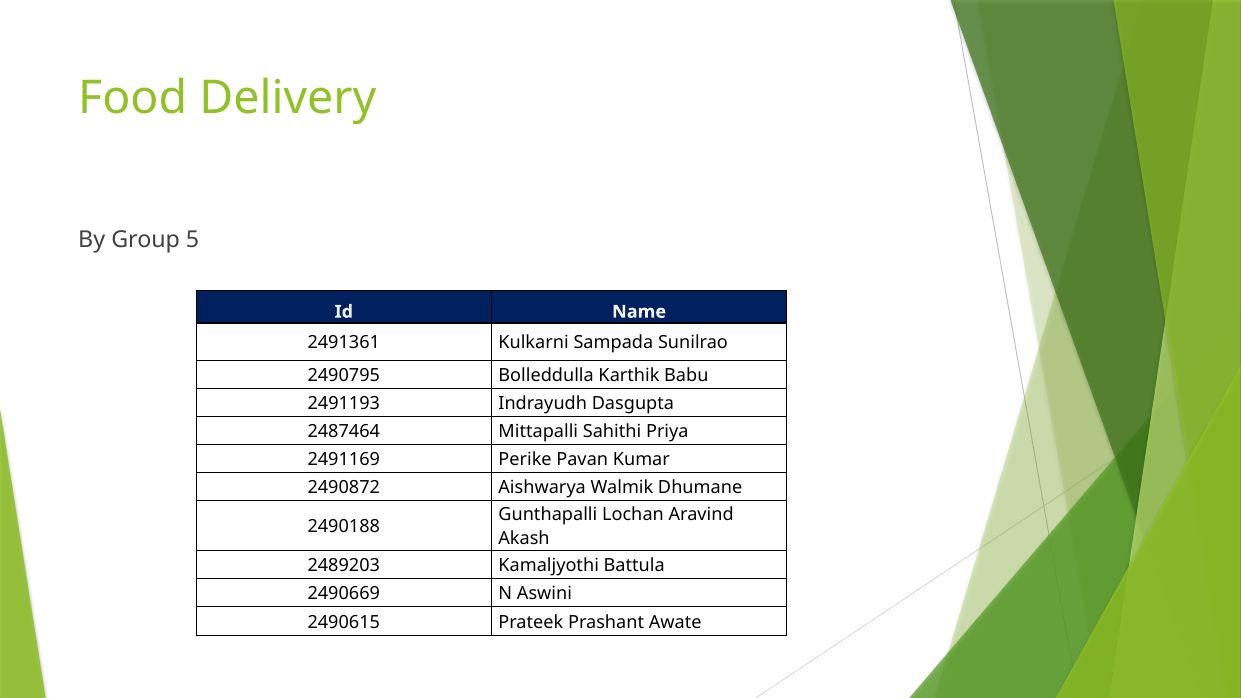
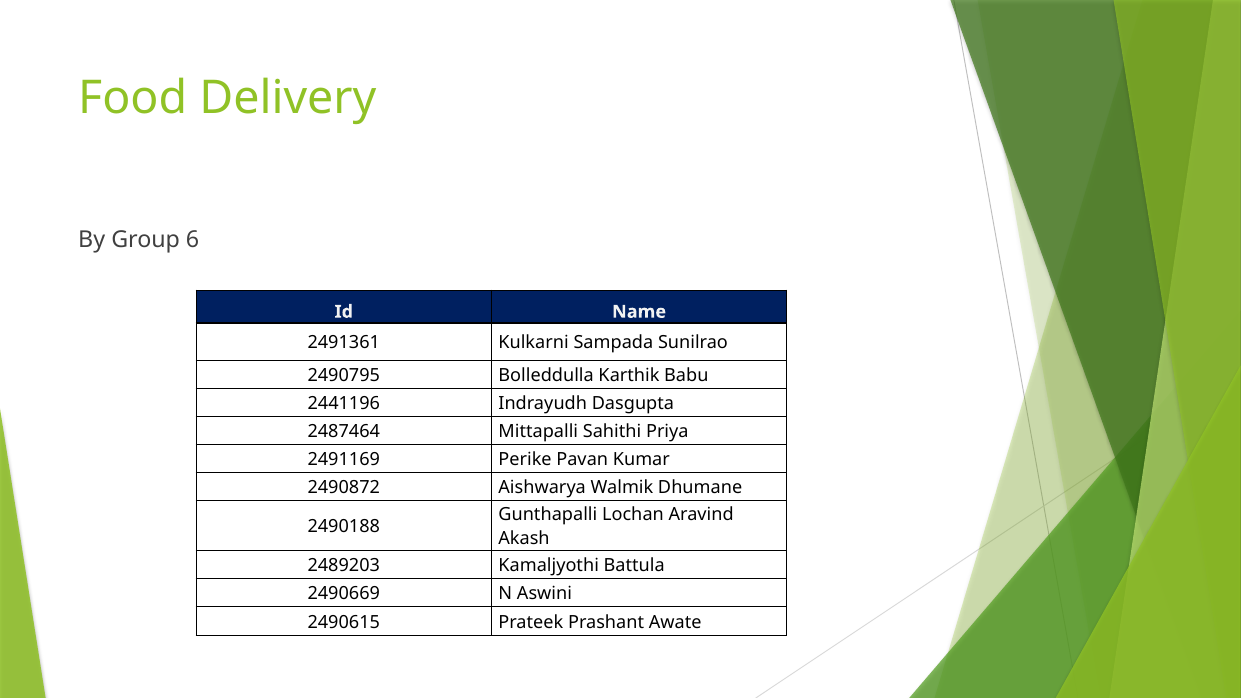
5: 5 -> 6
2491193: 2491193 -> 2441196
